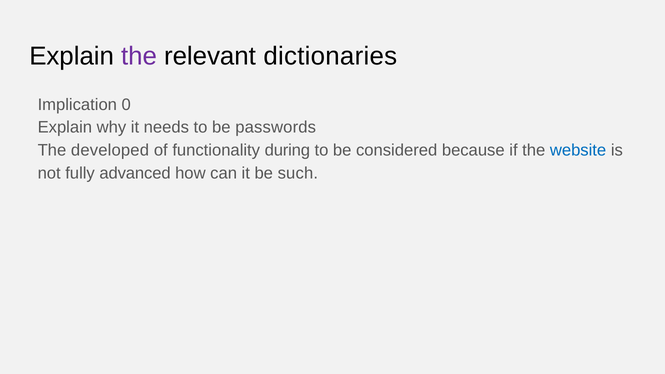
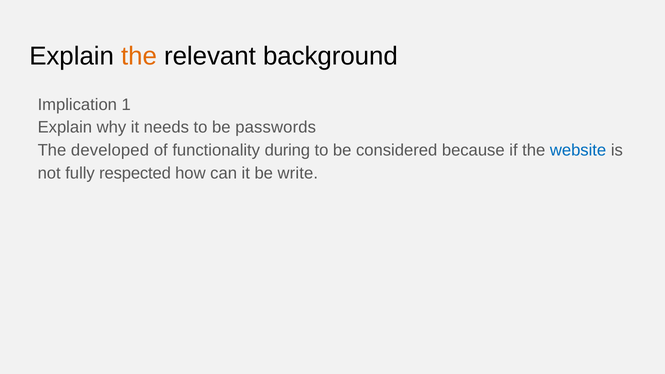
the at (139, 56) colour: purple -> orange
dictionaries: dictionaries -> background
0: 0 -> 1
advanced: advanced -> respected
such: such -> write
